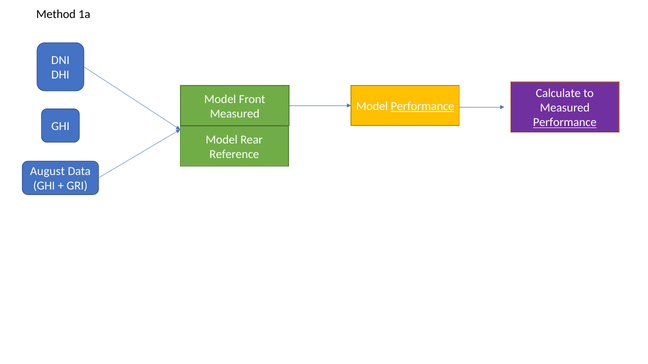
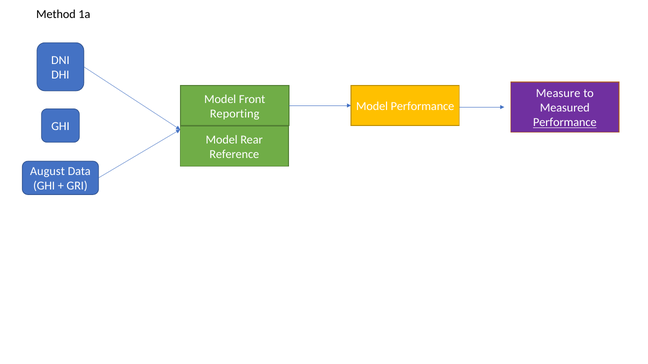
Calculate: Calculate -> Measure
Performance at (422, 107) underline: present -> none
Measured at (235, 114): Measured -> Reporting
